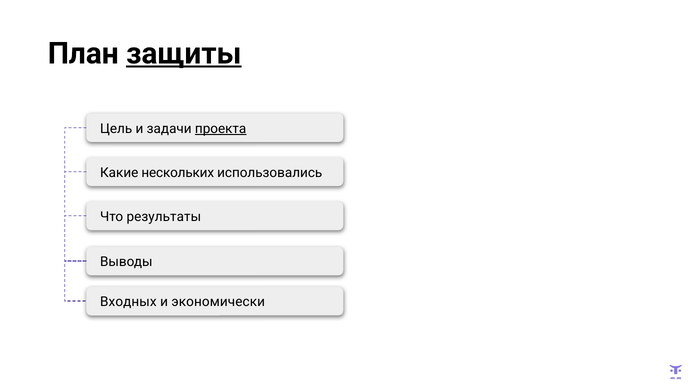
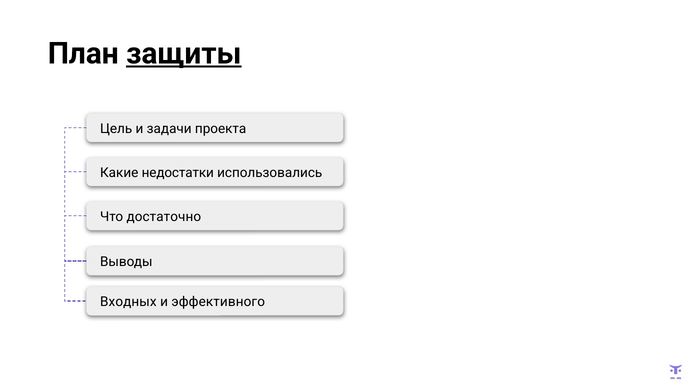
проекта underline: present -> none
нескольких: нескольких -> недостатки
результаты: результаты -> достаточно
экономически: экономически -> эффективного
